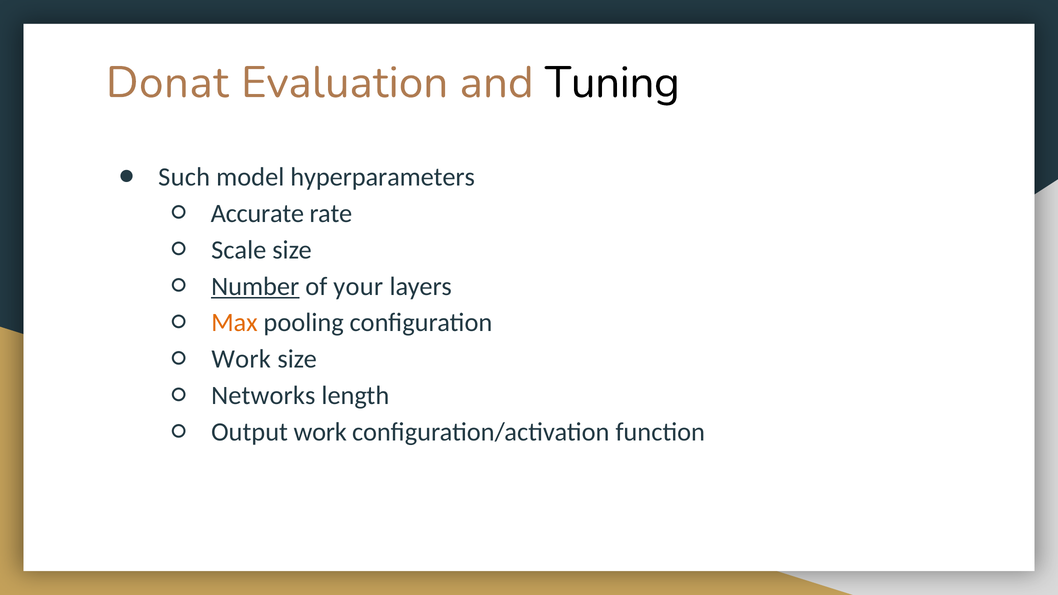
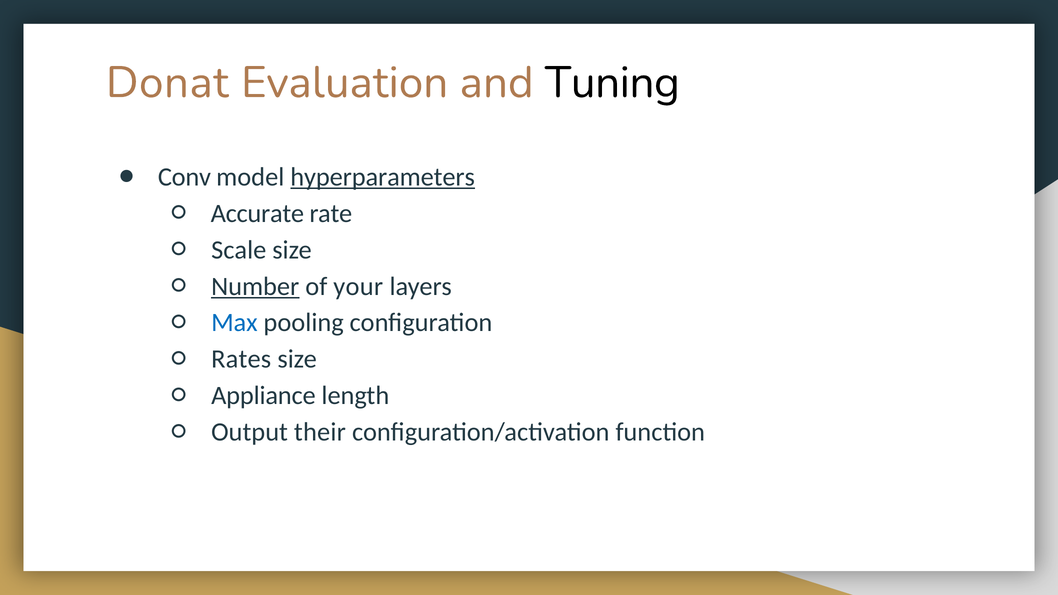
Such: Such -> Conv
hyperparameters underline: none -> present
Max colour: orange -> blue
Work at (241, 359): Work -> Rates
Networks: Networks -> Appliance
Output work: work -> their
